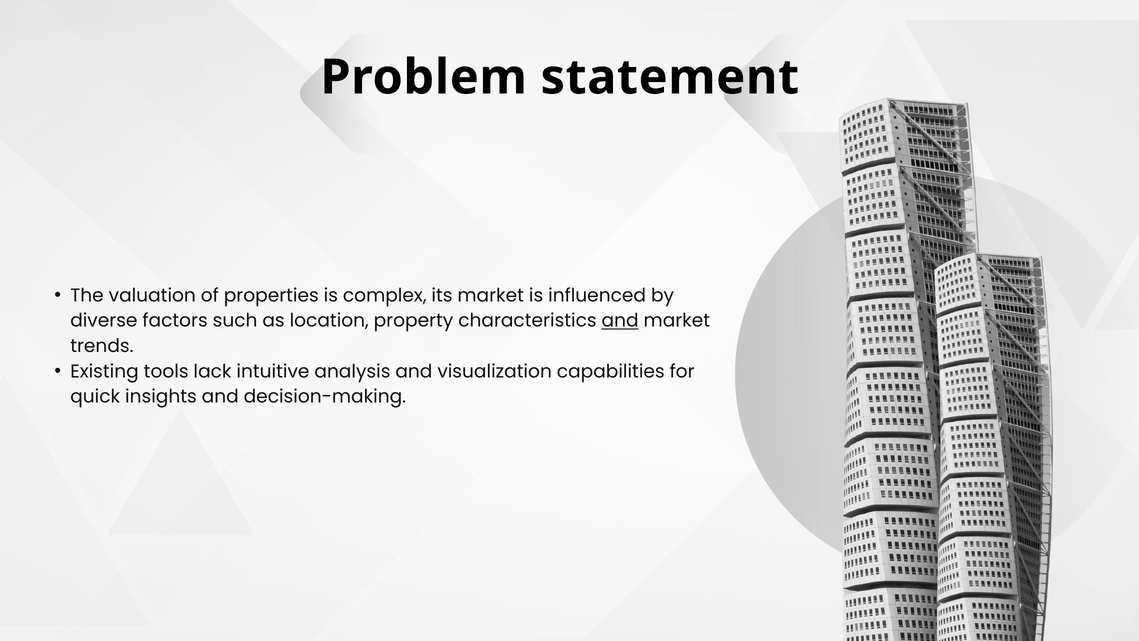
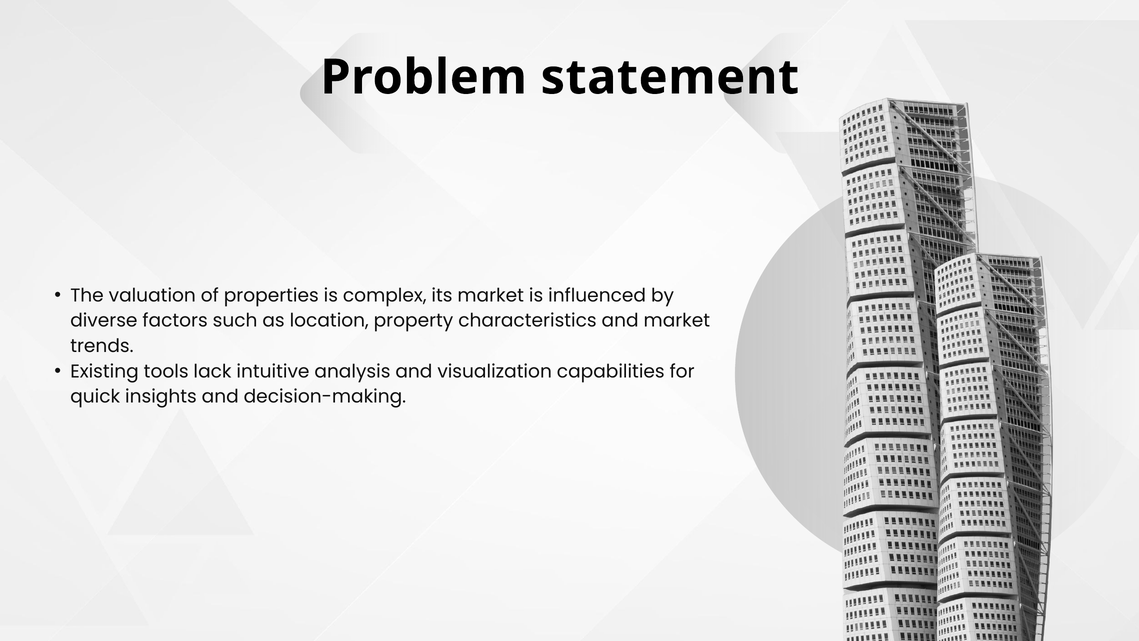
and at (620, 321) underline: present -> none
